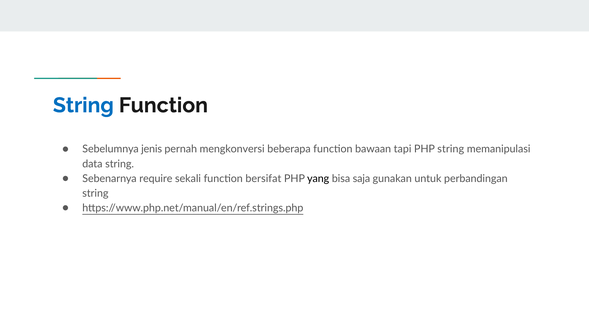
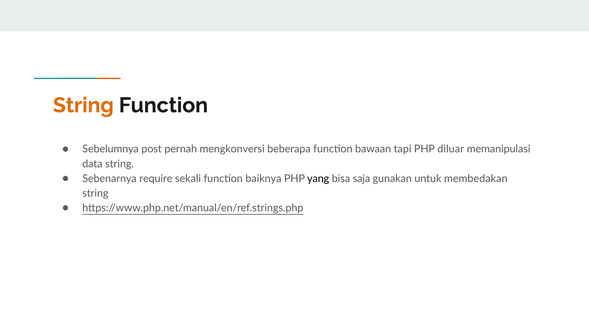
String at (83, 105) colour: blue -> orange
jenis: jenis -> post
PHP string: string -> diluar
bersifat: bersifat -> baiknya
perbandingan: perbandingan -> membedakan
